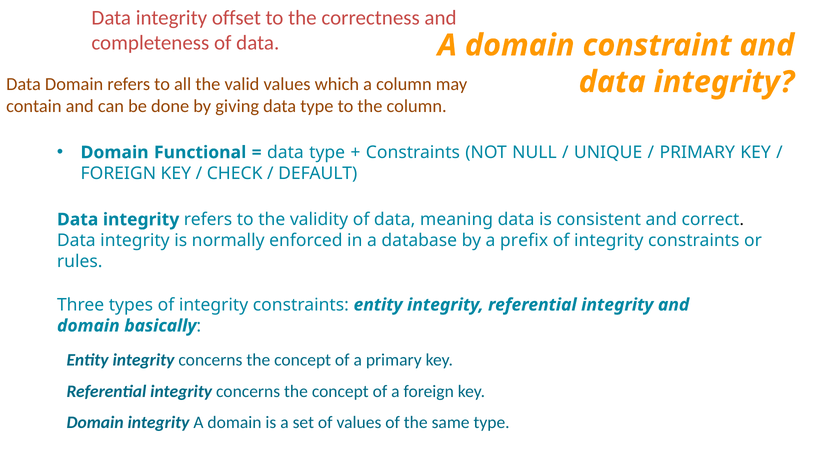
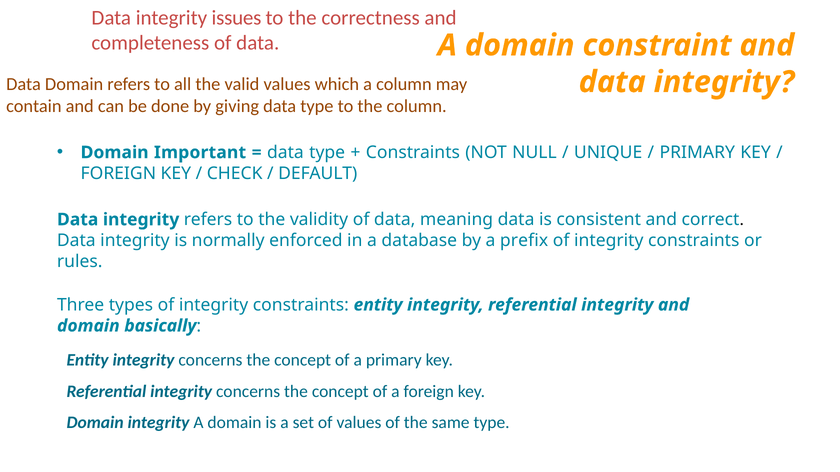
offset: offset -> issues
Functional: Functional -> Important
